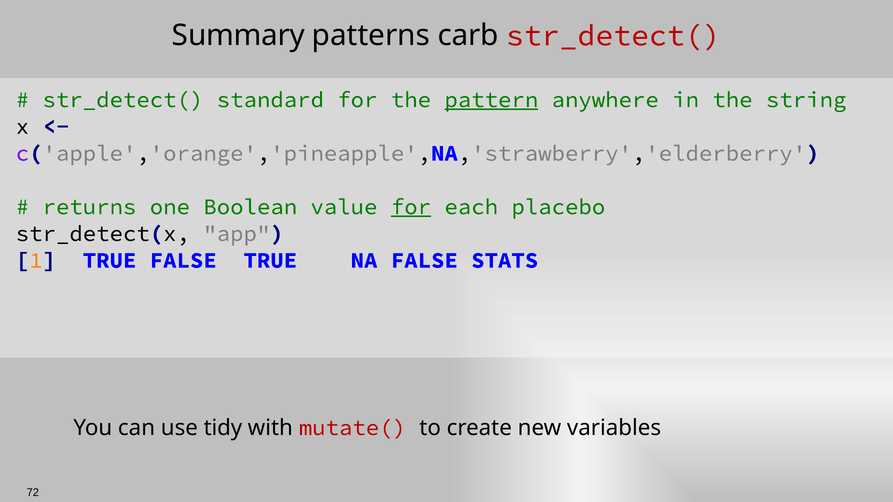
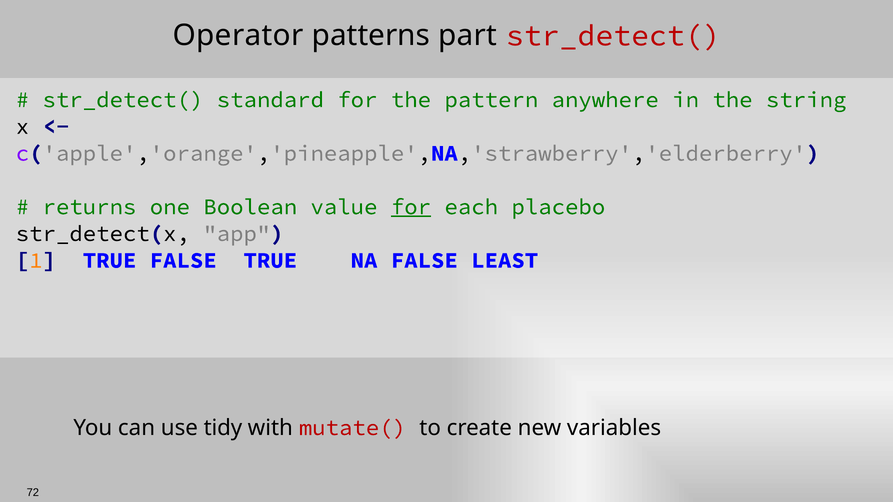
Summary: Summary -> Operator
carb: carb -> part
pattern underline: present -> none
STATS: STATS -> LEAST
